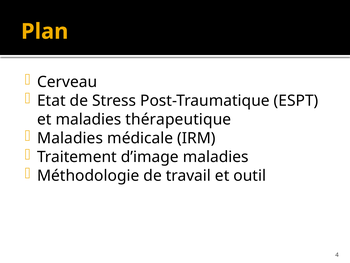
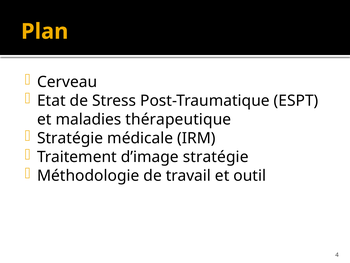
Maladies at (70, 138): Maladies -> Stratégie
d’image maladies: maladies -> stratégie
